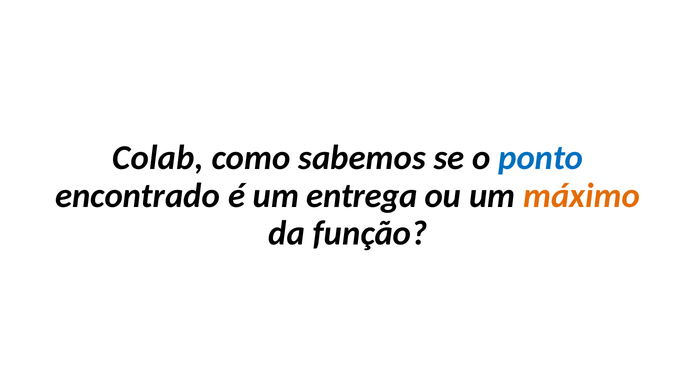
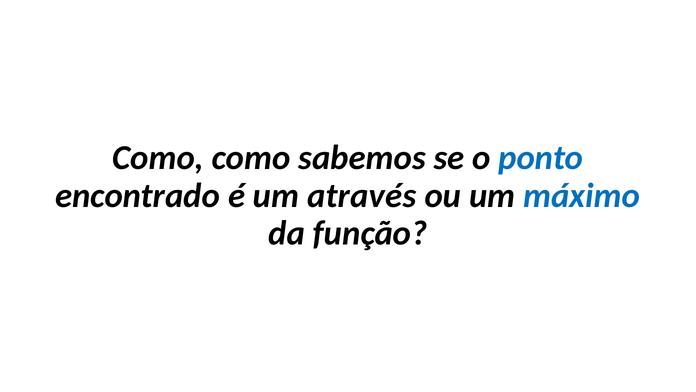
Colab at (158, 158): Colab -> Como
entrega: entrega -> através
máximo colour: orange -> blue
